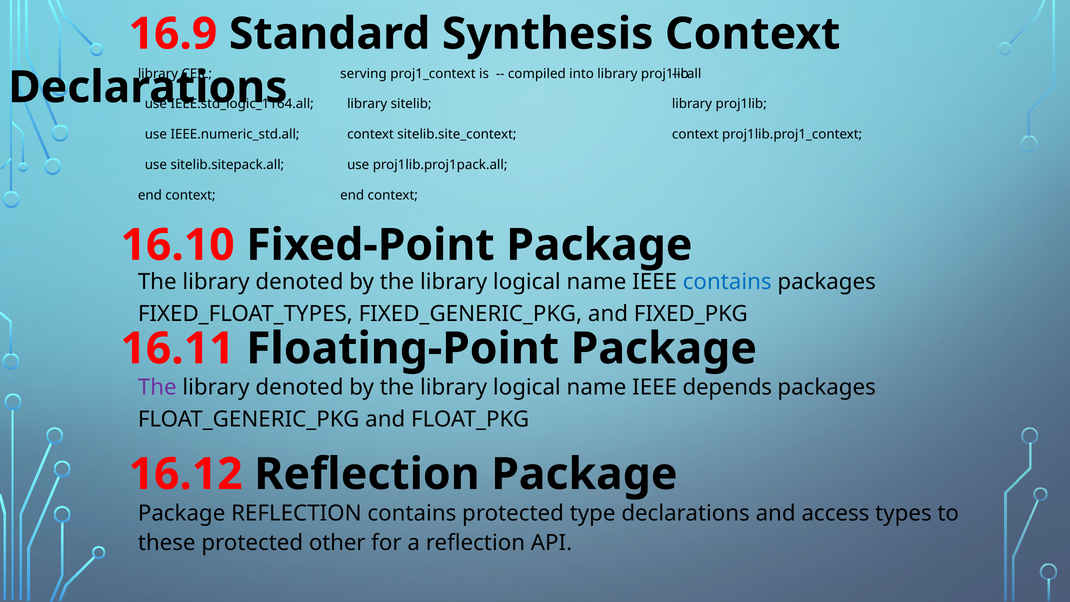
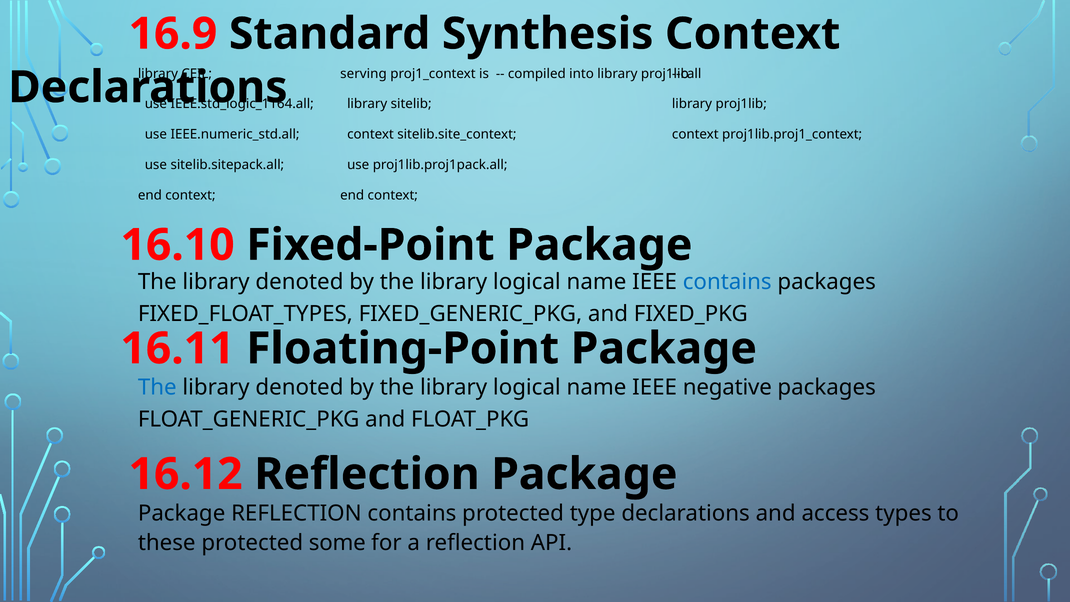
The at (157, 387) colour: purple -> blue
depends: depends -> negative
other: other -> some
